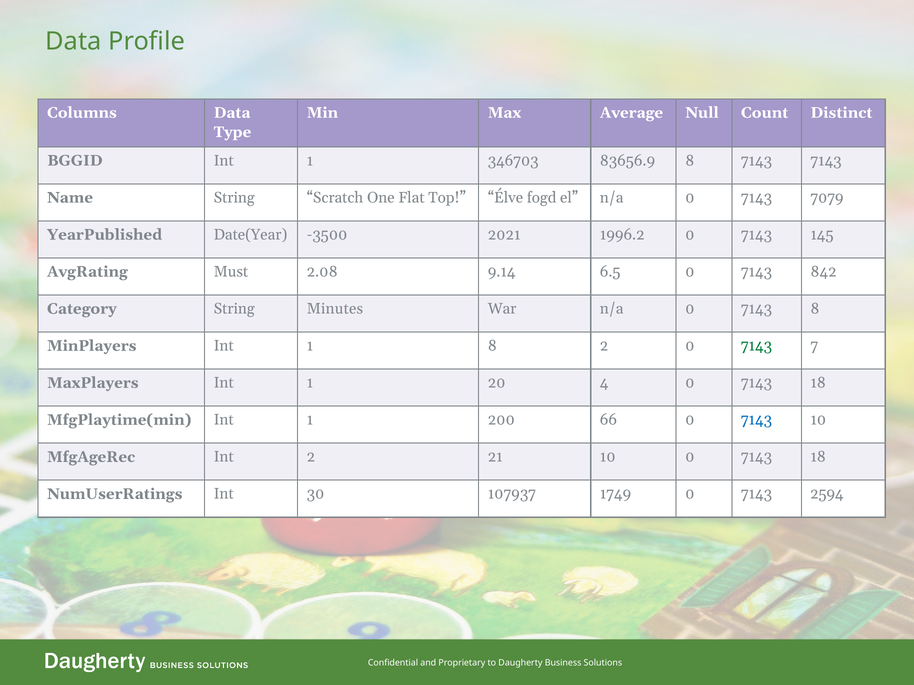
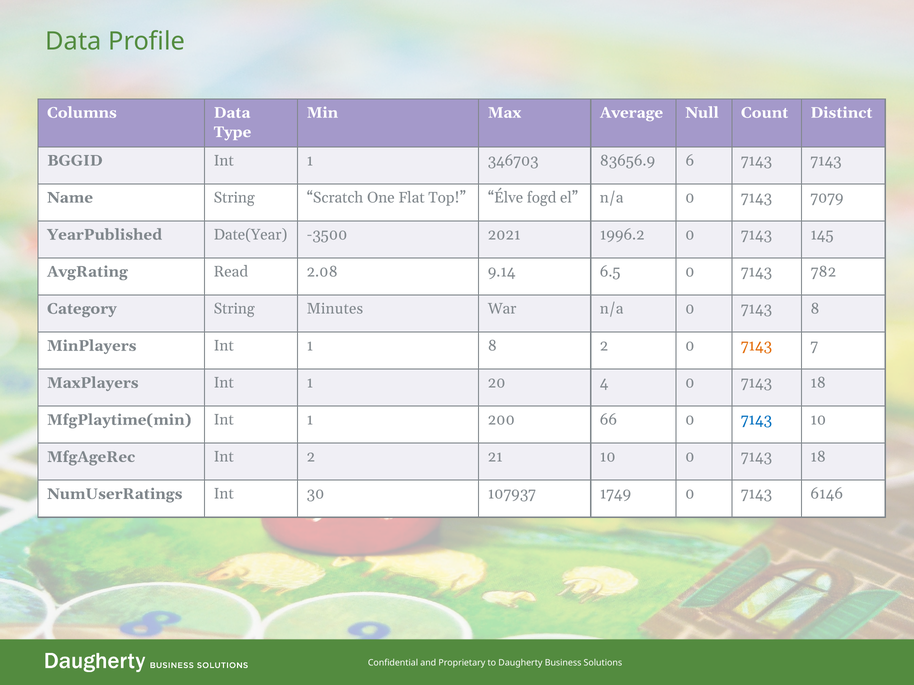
83656.9 8: 8 -> 6
Must: Must -> Read
842: 842 -> 782
7143 at (756, 346) colour: green -> orange
2594: 2594 -> 6146
